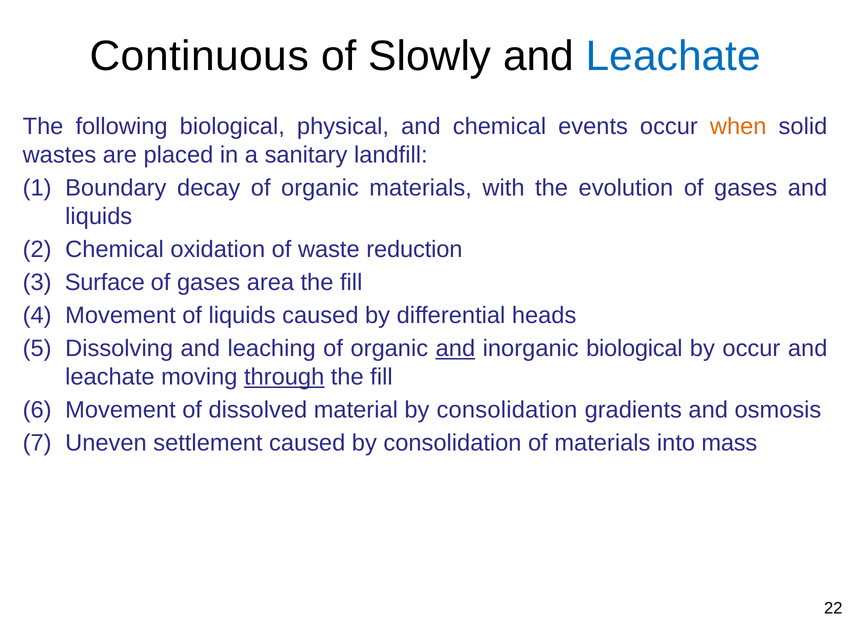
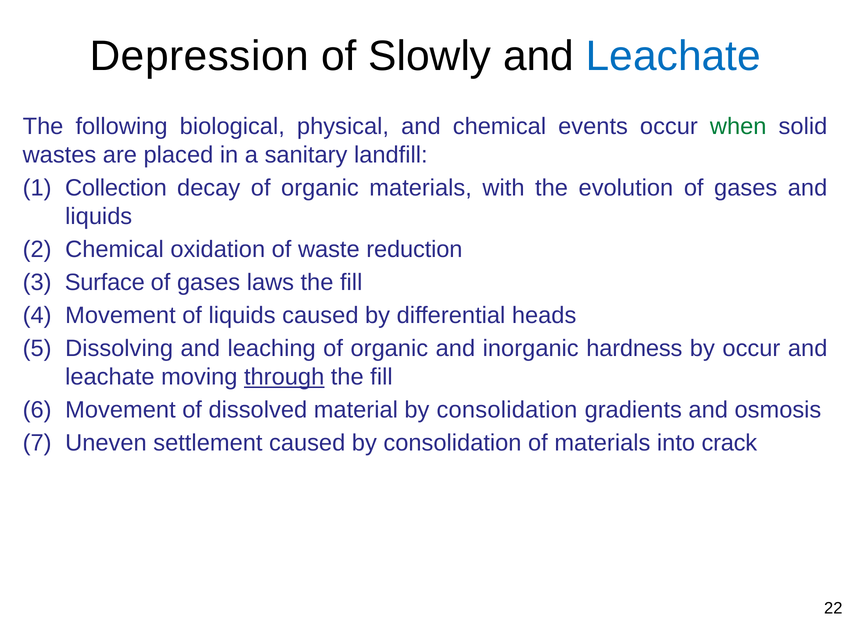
Continuous: Continuous -> Depression
when colour: orange -> green
Boundary: Boundary -> Collection
area: area -> laws
and at (455, 349) underline: present -> none
inorganic biological: biological -> hardness
mass: mass -> crack
